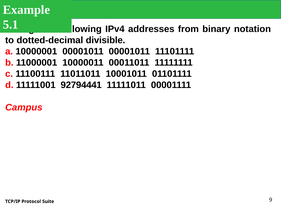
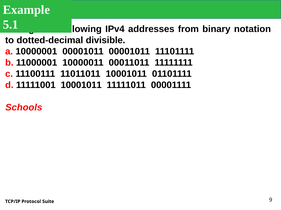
11111001 92794441: 92794441 -> 10001011
Campus: Campus -> Schools
